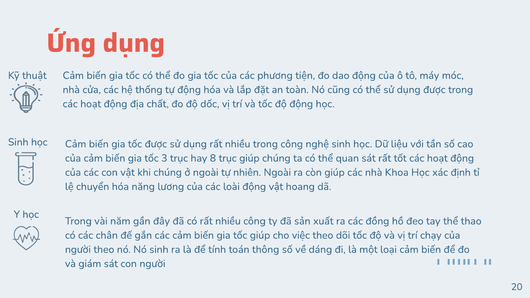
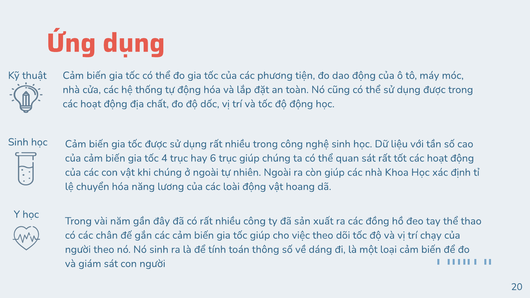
3: 3 -> 4
8: 8 -> 6
